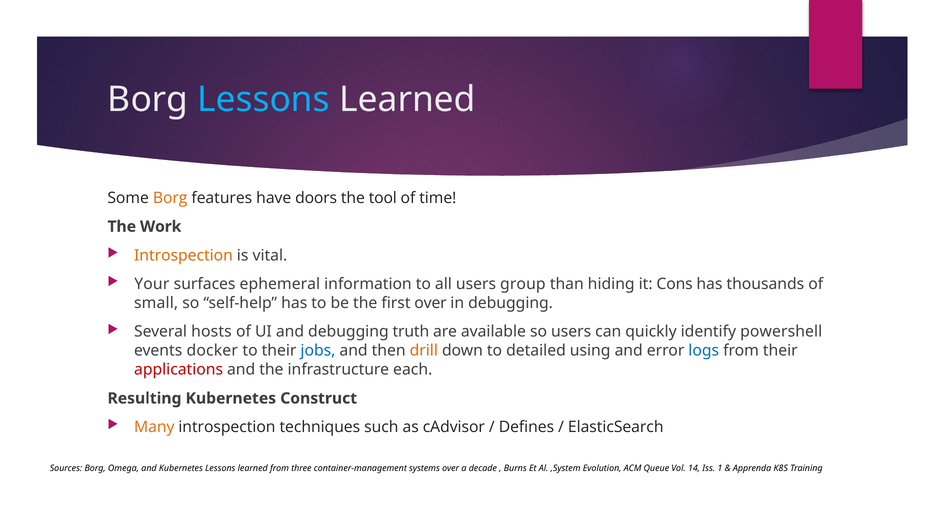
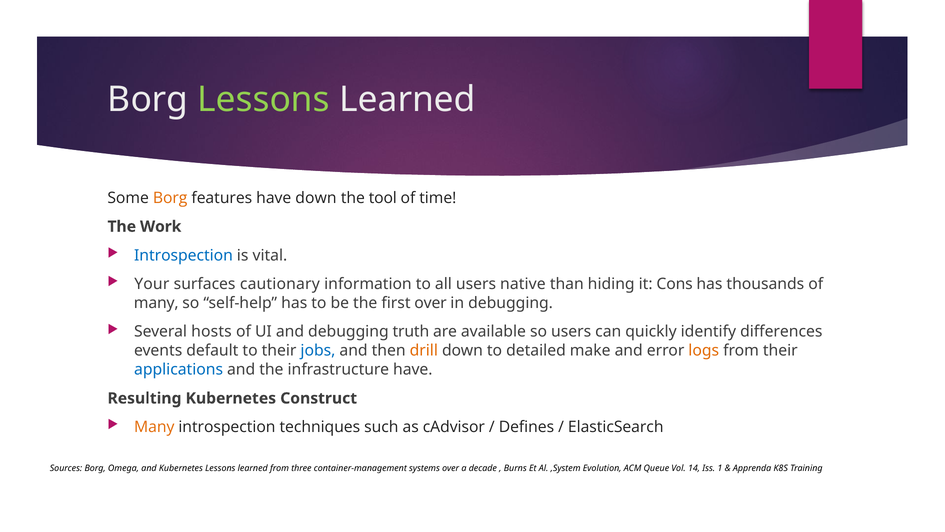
Lessons at (263, 99) colour: light blue -> light green
have doors: doors -> down
Introspection at (184, 255) colour: orange -> blue
ephemeral: ephemeral -> cautionary
group: group -> native
small at (156, 303): small -> many
powershell: powershell -> differences
docker: docker -> default
using: using -> make
logs colour: blue -> orange
applications colour: red -> blue
infrastructure each: each -> have
